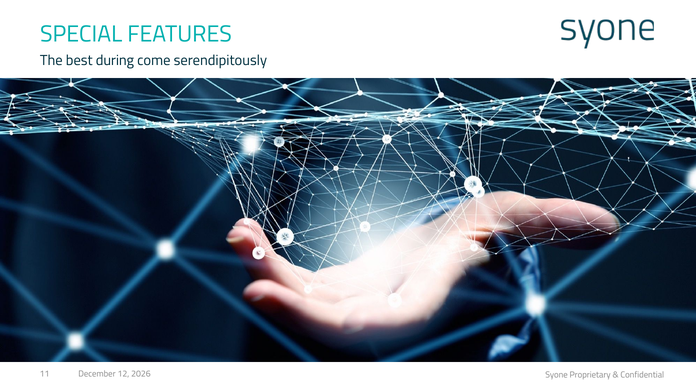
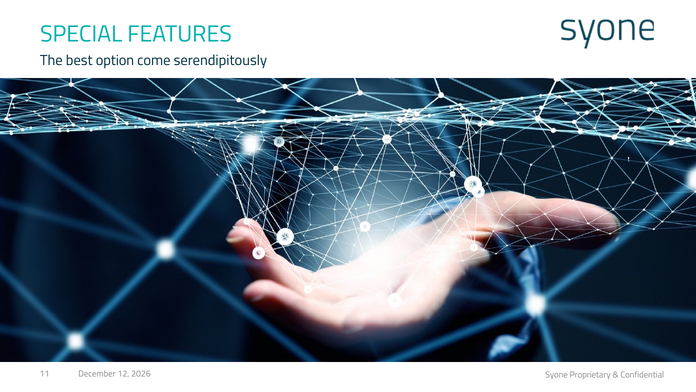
during: during -> option
